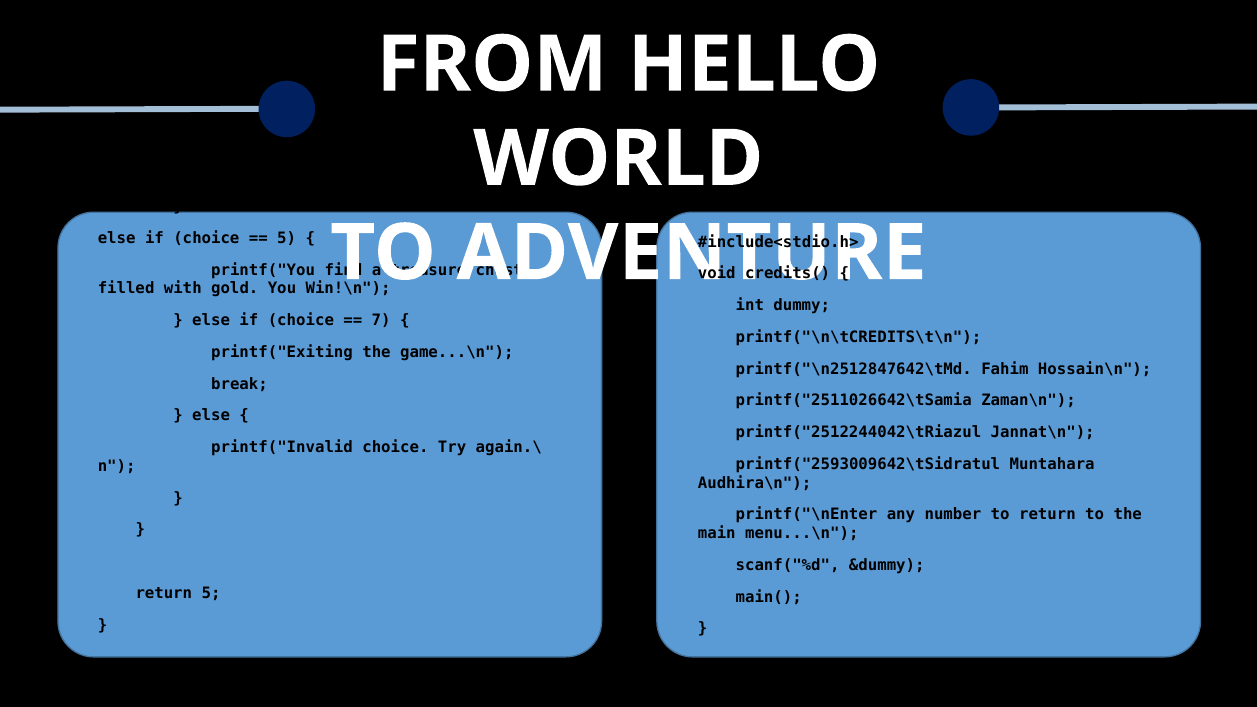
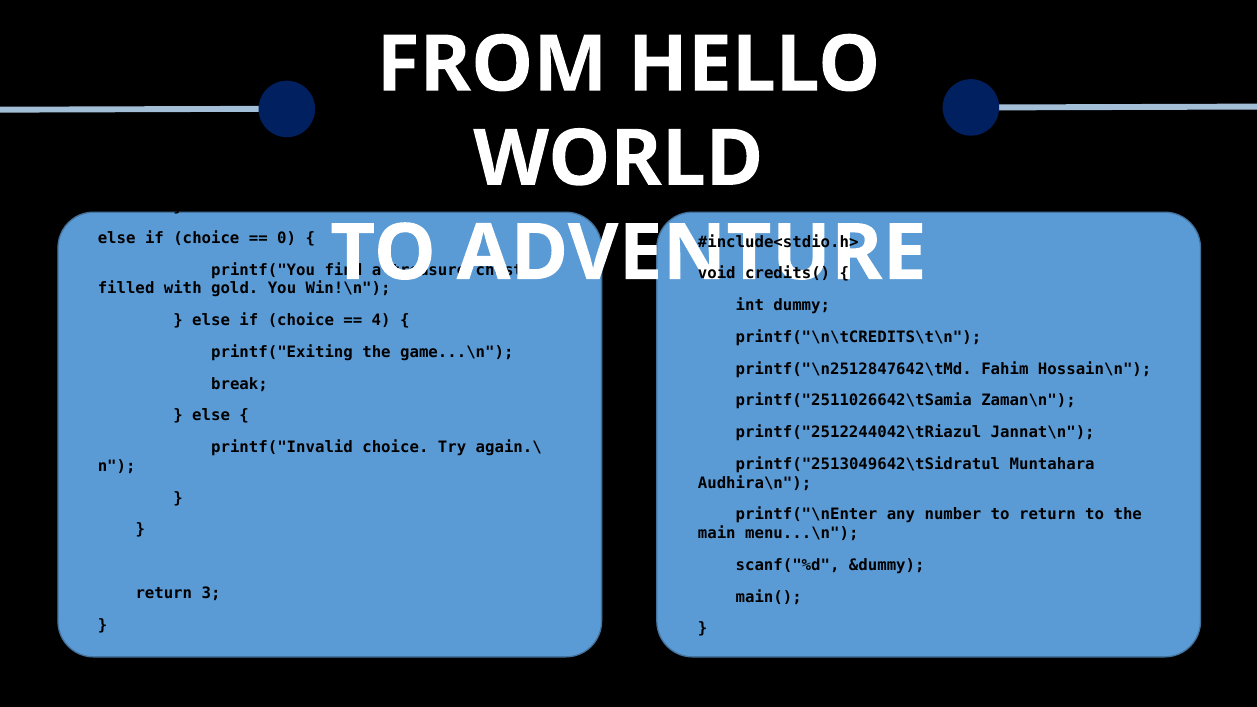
5 at (287, 238): 5 -> 0
7: 7 -> 4
printf("2593009642\tSidratul: printf("2593009642\tSidratul -> printf("2513049642\tSidratul
return 5: 5 -> 3
